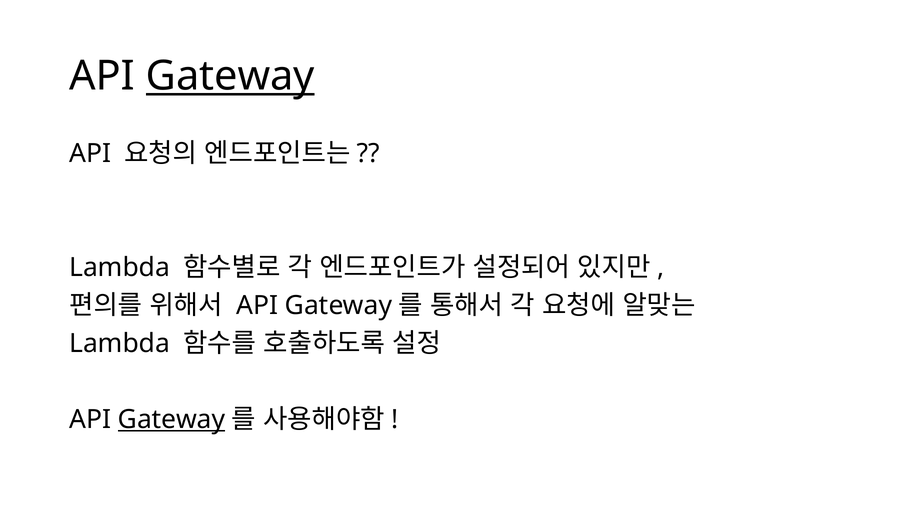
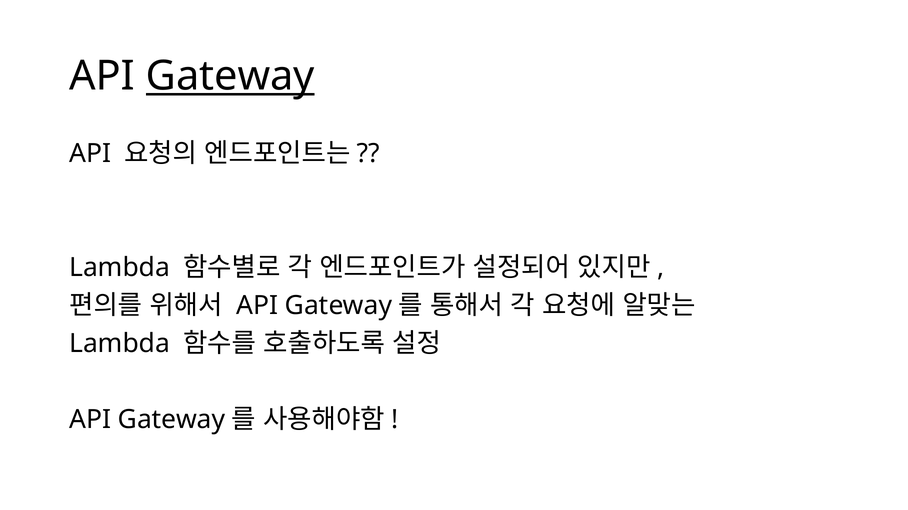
Gateway at (172, 420) underline: present -> none
